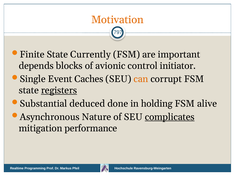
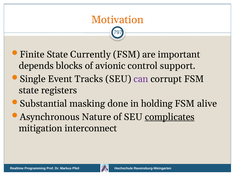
initiator: initiator -> support
Caches: Caches -> Tracks
can colour: orange -> purple
registers underline: present -> none
deduced: deduced -> masking
performance: performance -> interconnect
